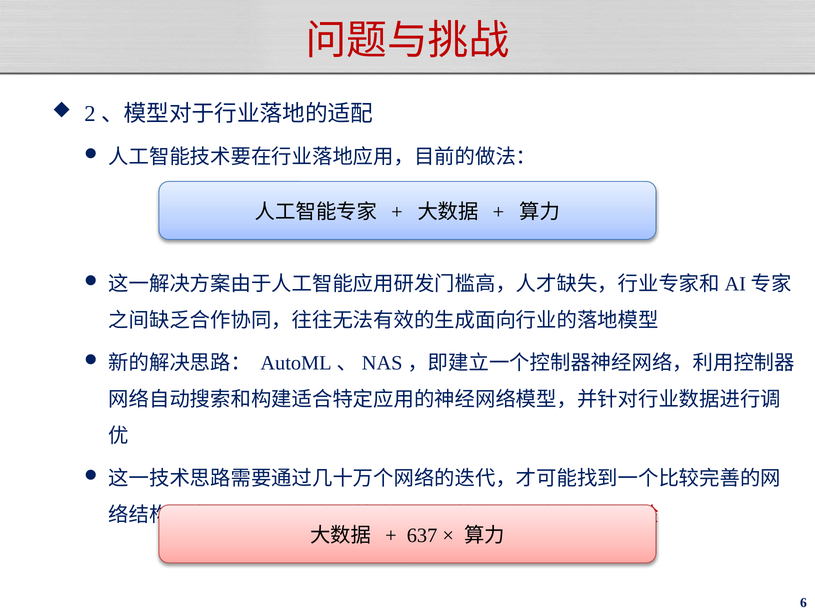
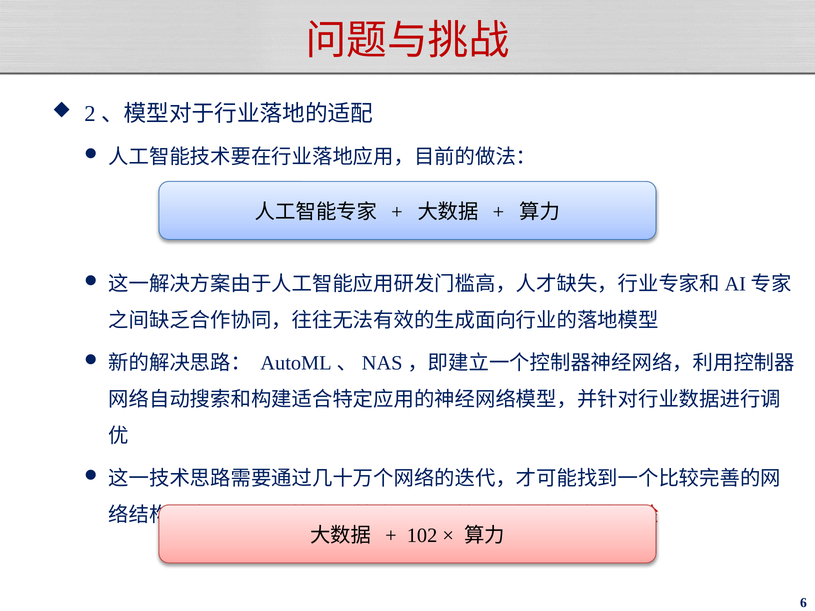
637: 637 -> 102
